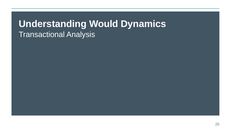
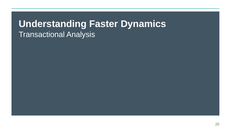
Would: Would -> Faster
